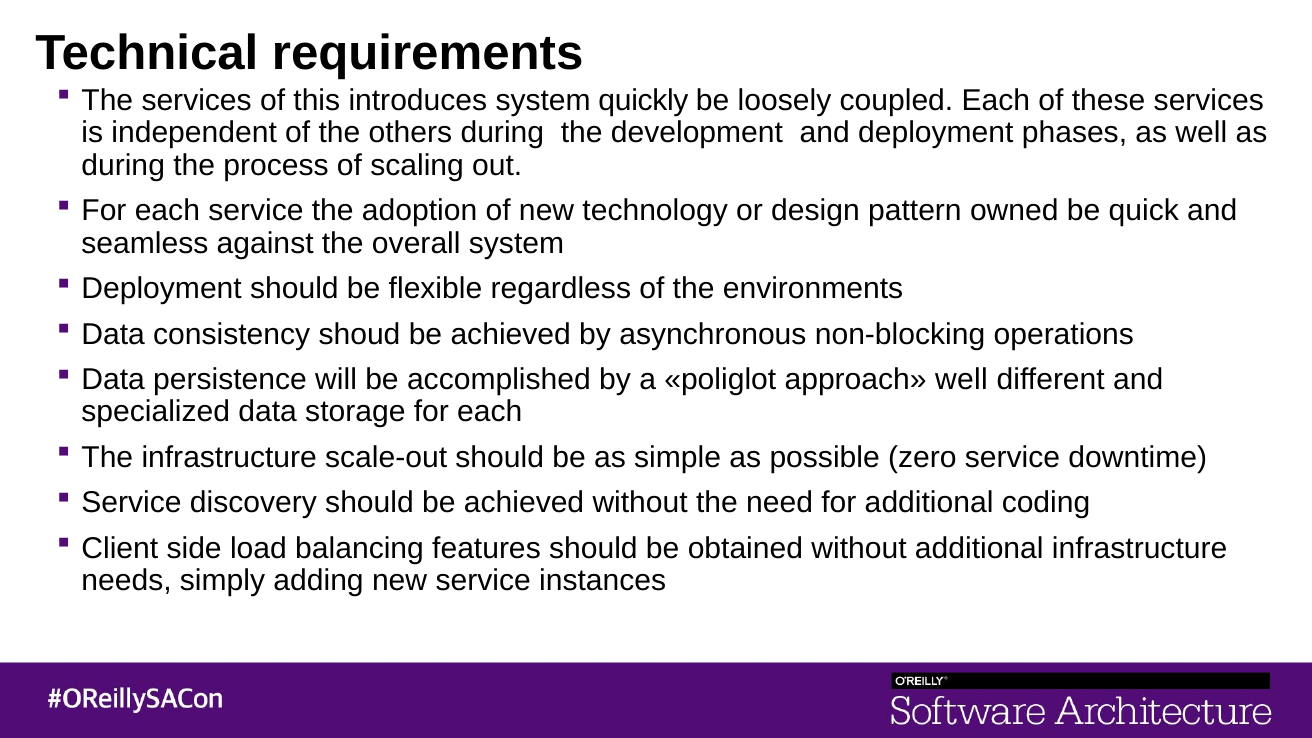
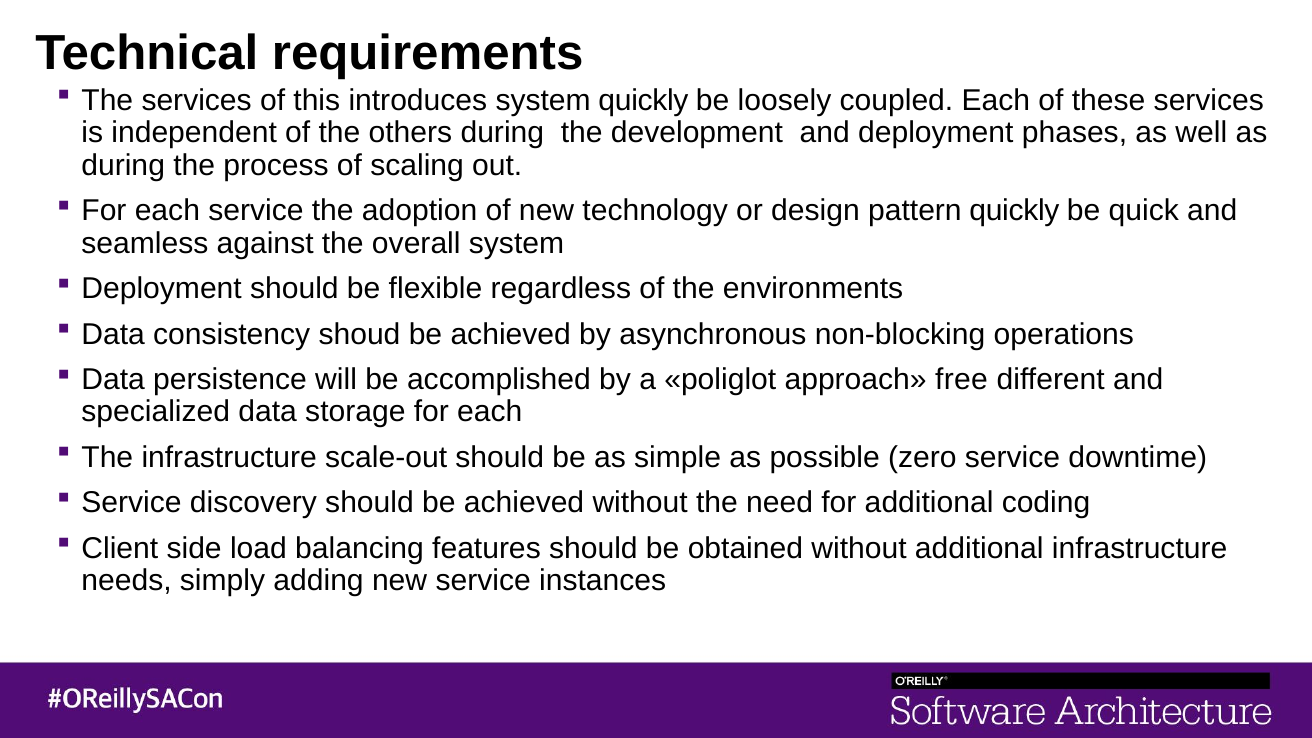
pattern owned: owned -> quickly
approach well: well -> free
